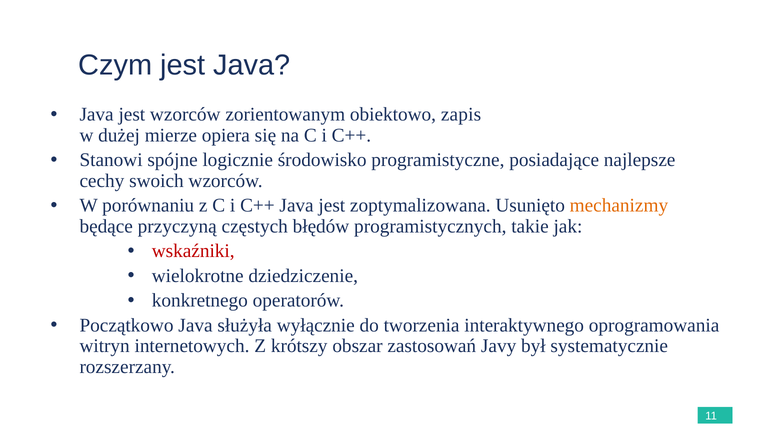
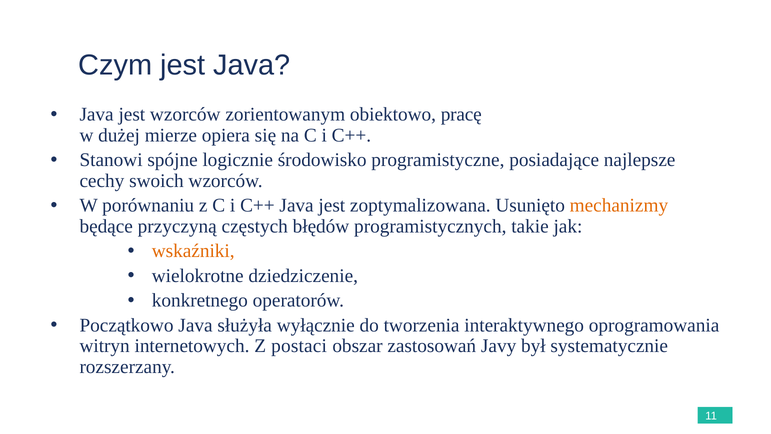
zapis: zapis -> pracę
wskaźniki colour: red -> orange
krótszy: krótszy -> postaci
